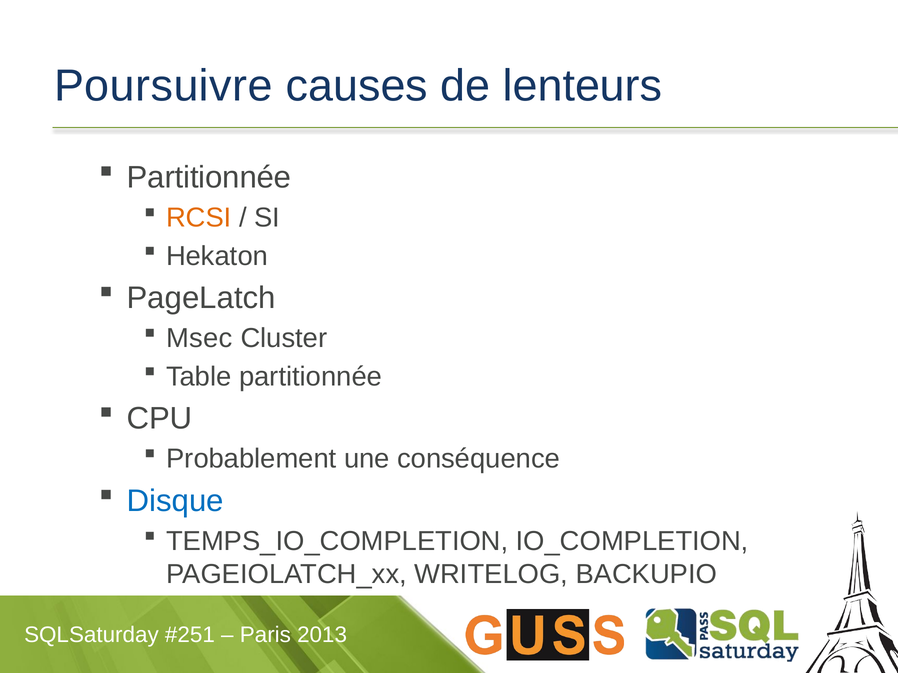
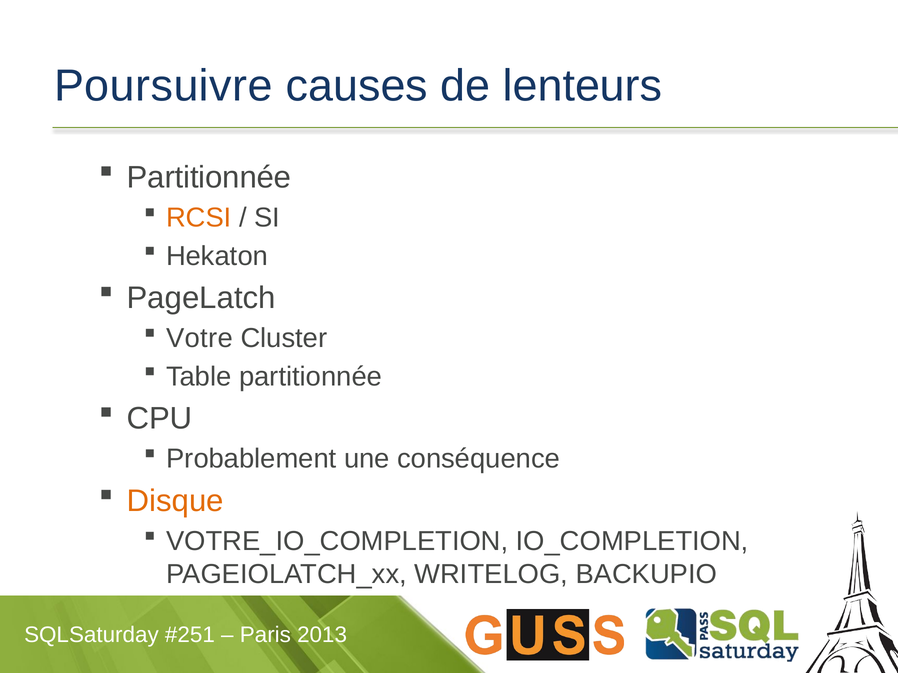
Msec: Msec -> Votre
Disque colour: blue -> orange
TEMPS_IO_COMPLETION: TEMPS_IO_COMPLETION -> VOTRE_IO_COMPLETION
